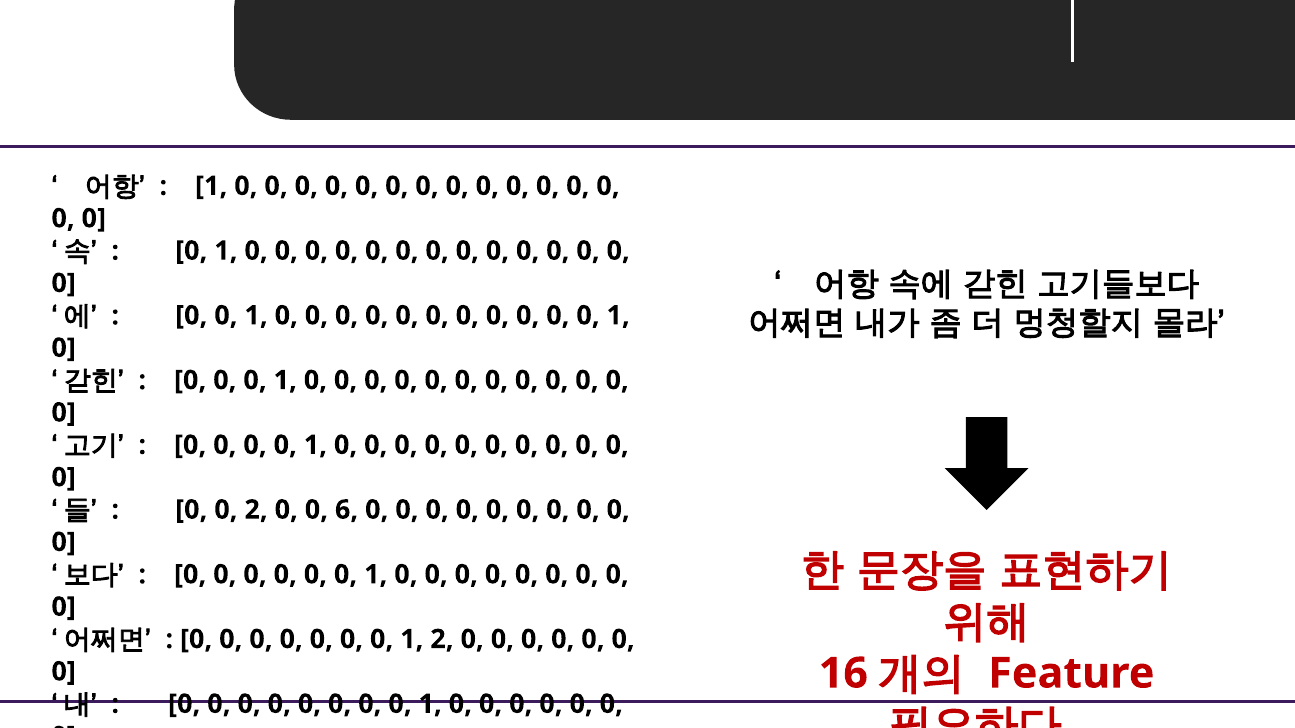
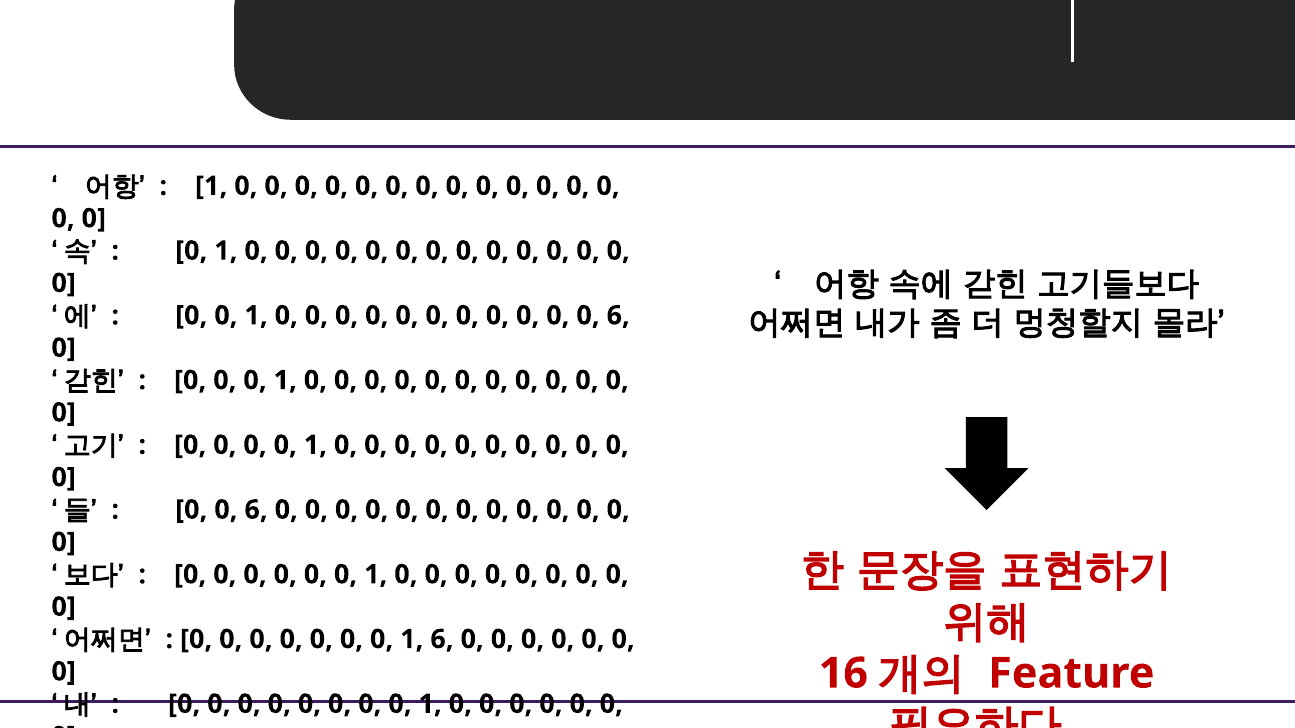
1 at (618, 316): 1 -> 6
2 at (256, 510): 2 -> 6
6 at (347, 510): 6 -> 0
1 2: 2 -> 6
